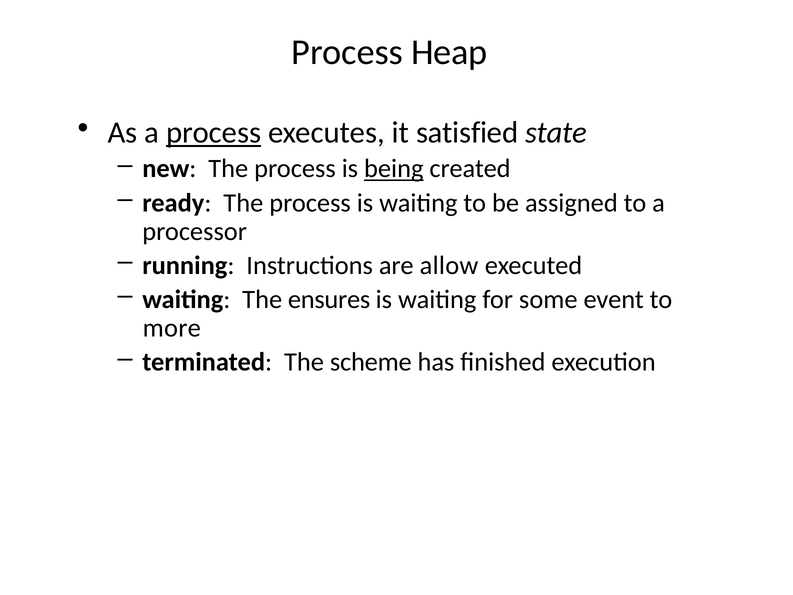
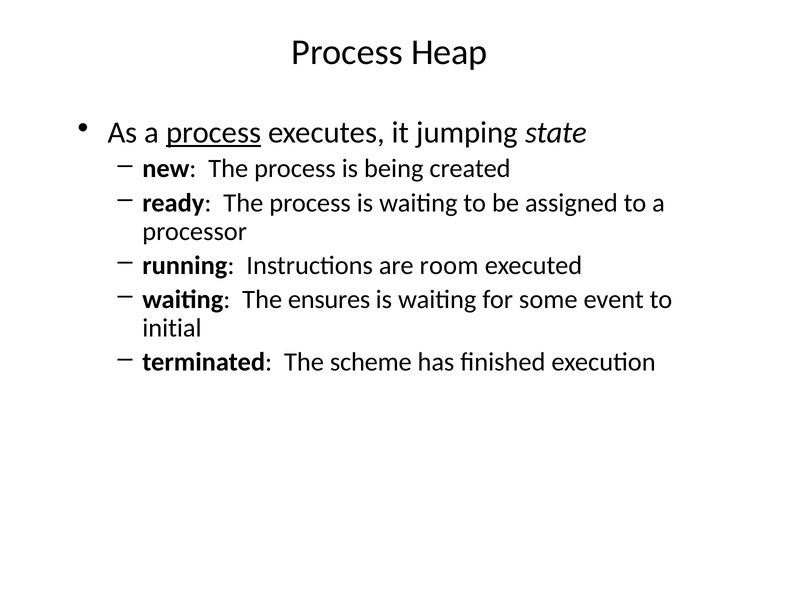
satisfied: satisfied -> jumping
being underline: present -> none
allow: allow -> room
more: more -> initial
